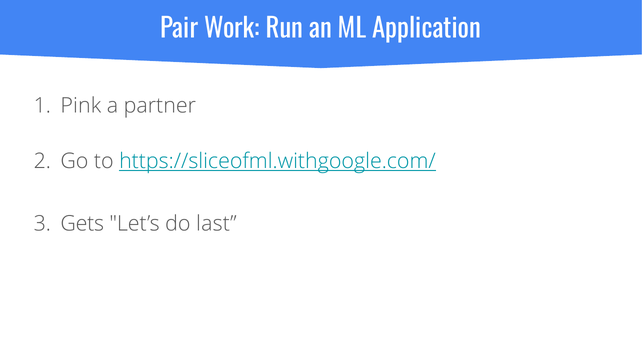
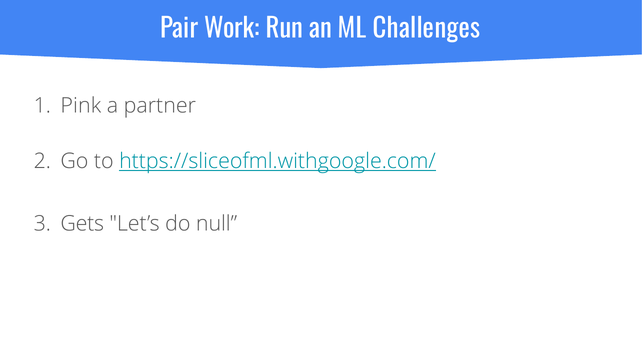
Application: Application -> Challenges
last: last -> null
